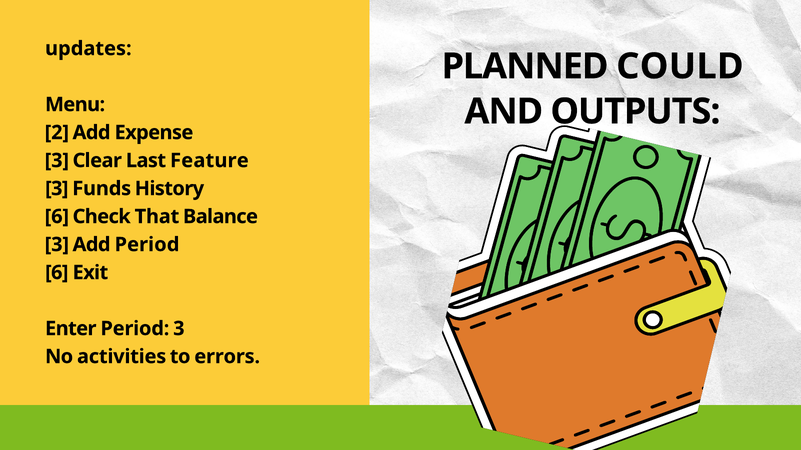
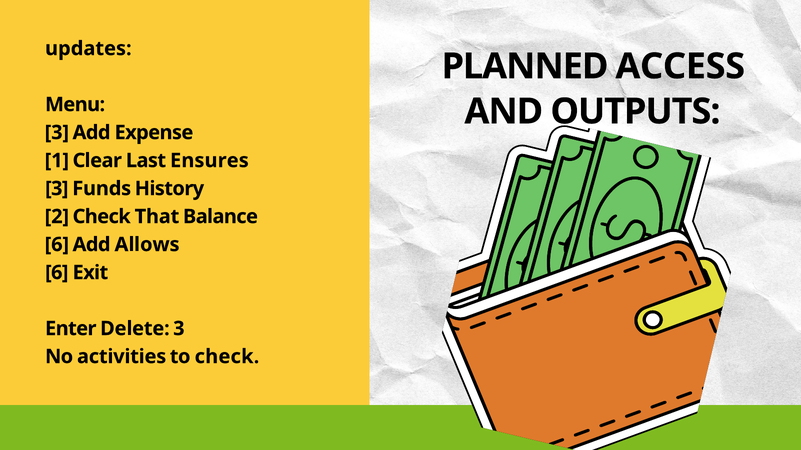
COULD: COULD -> ACCESS
2 at (57, 133): 2 -> 3
3 at (57, 161): 3 -> 1
Feature: Feature -> Ensures
6 at (57, 217): 6 -> 2
3 at (57, 245): 3 -> 6
Add Period: Period -> Allows
Enter Period: Period -> Delete
to errors: errors -> check
